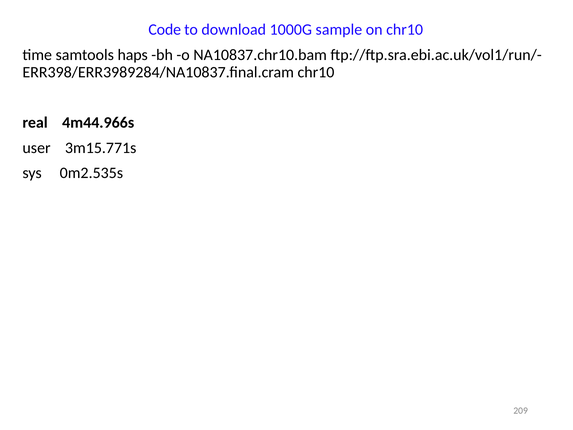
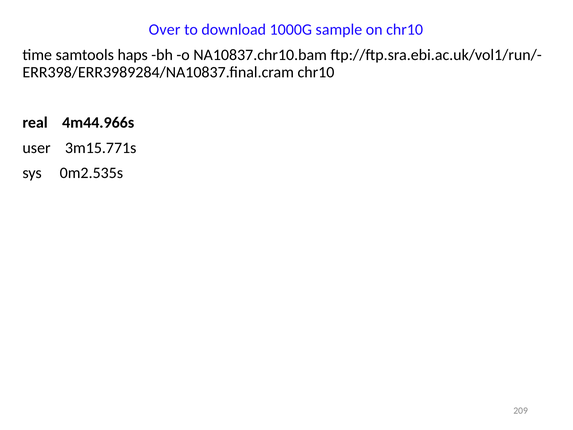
Code: Code -> Over
